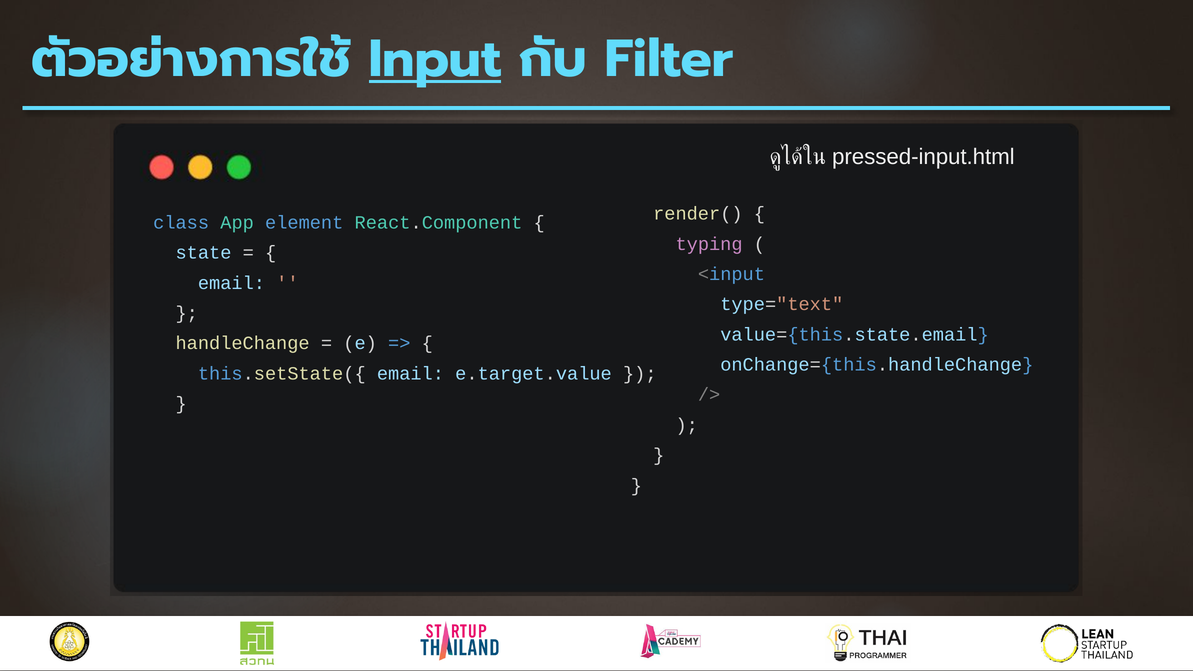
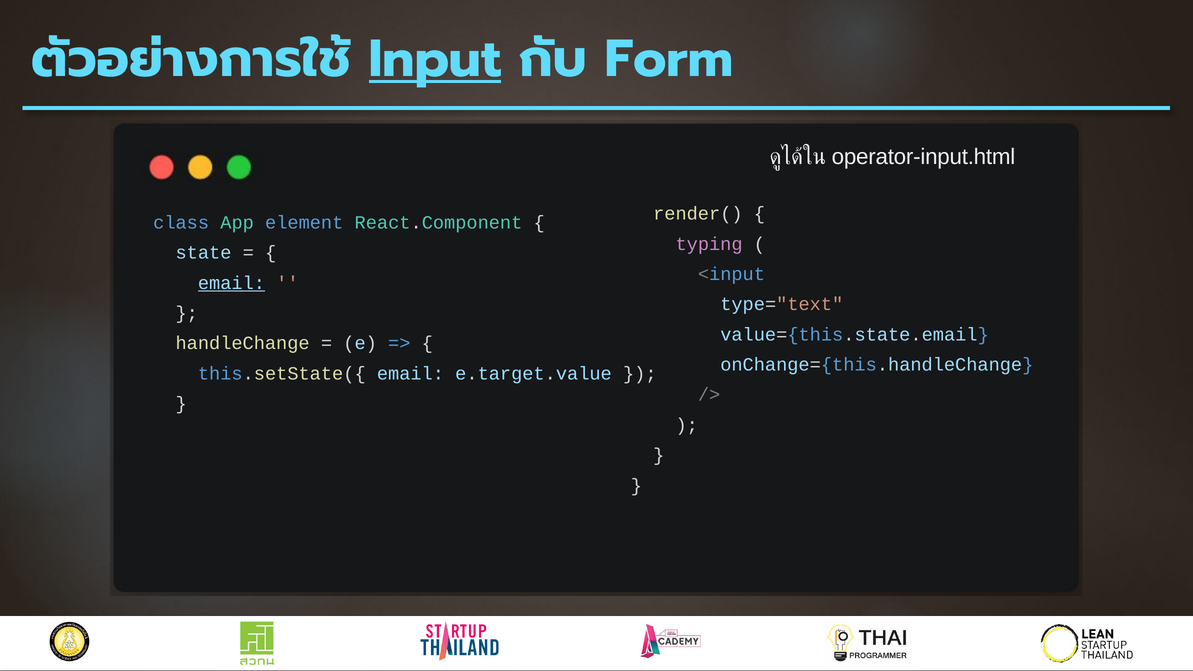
Filter: Filter -> Form
pressed-input.html: pressed-input.html -> operator-input.html
email at (231, 283) underline: none -> present
